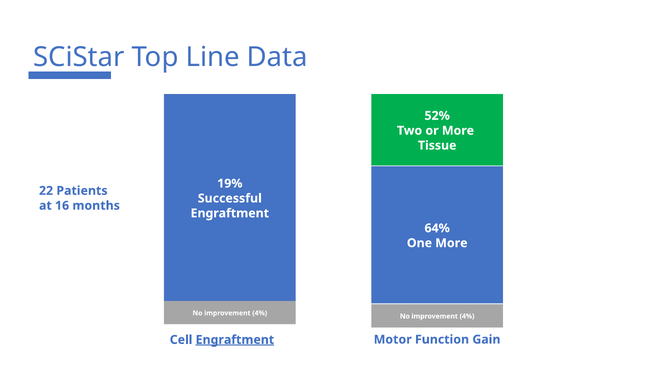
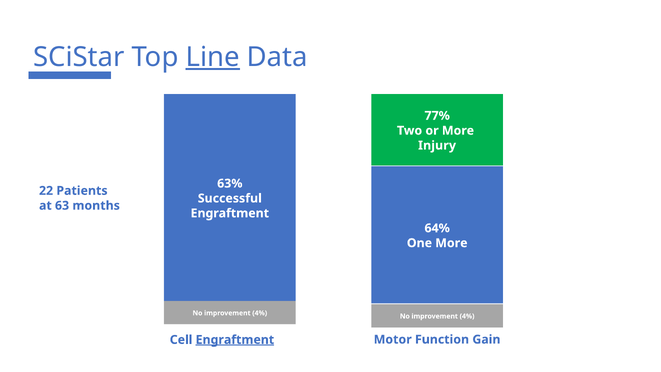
Line underline: none -> present
52%: 52% -> 77%
Tissue: Tissue -> Injury
19%: 19% -> 63%
16: 16 -> 63
